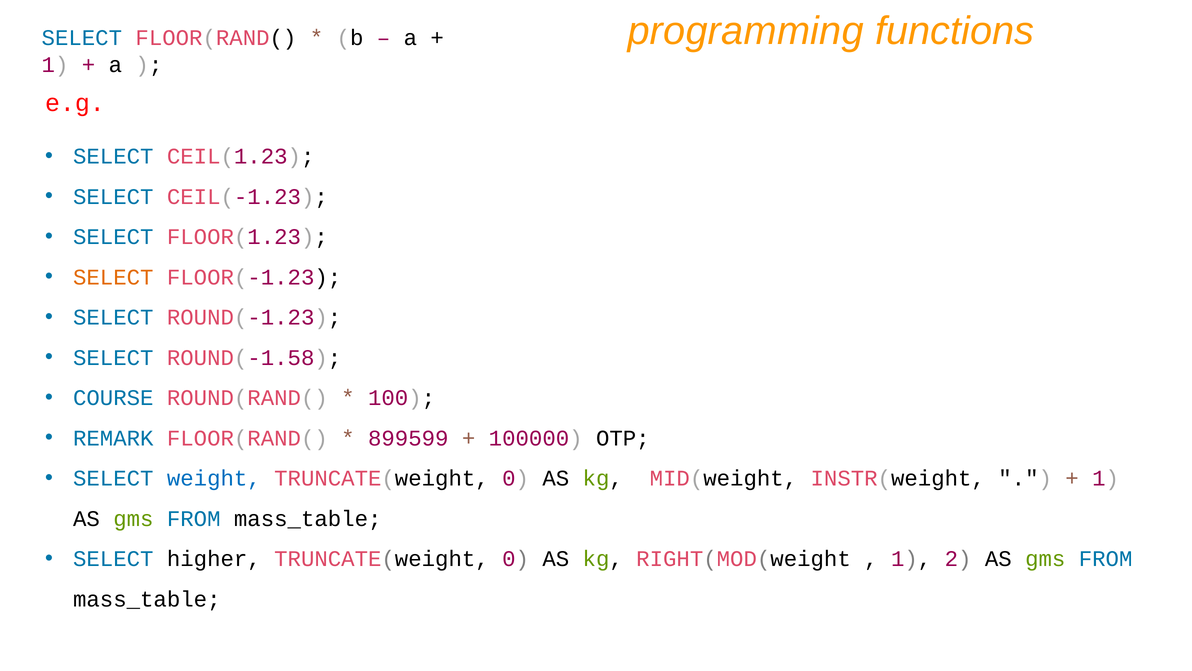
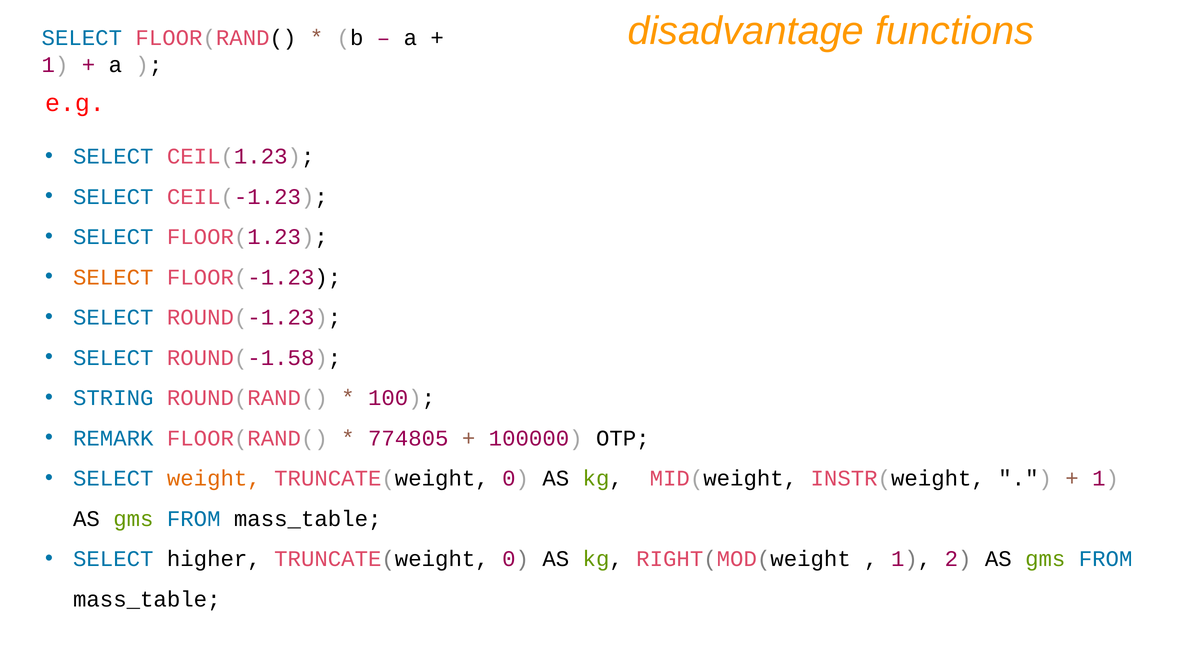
programming: programming -> disadvantage
COURSE: COURSE -> STRING
899599: 899599 -> 774805
weight colour: blue -> orange
